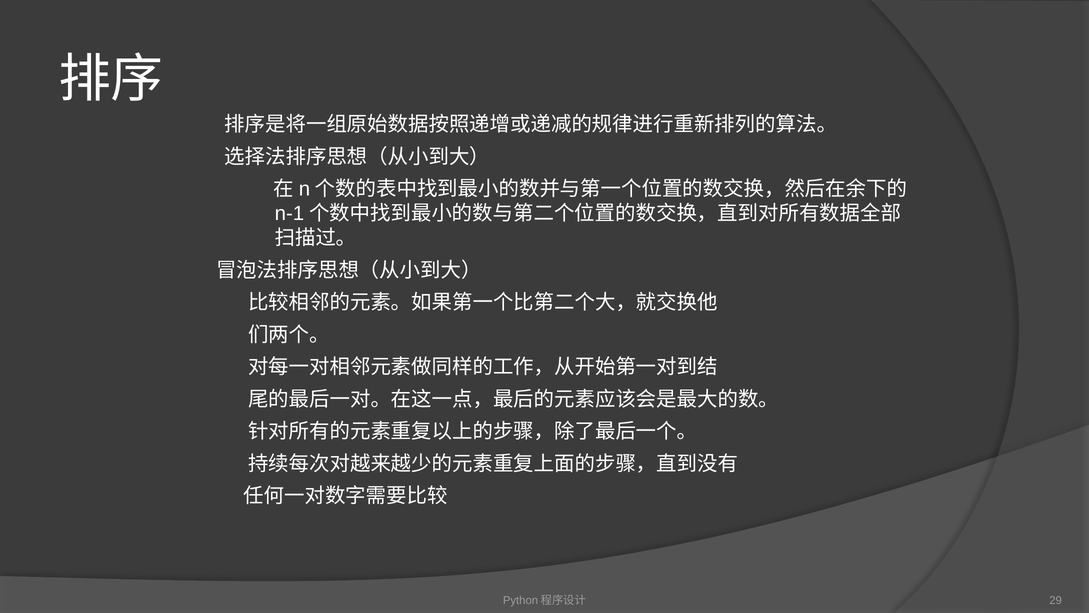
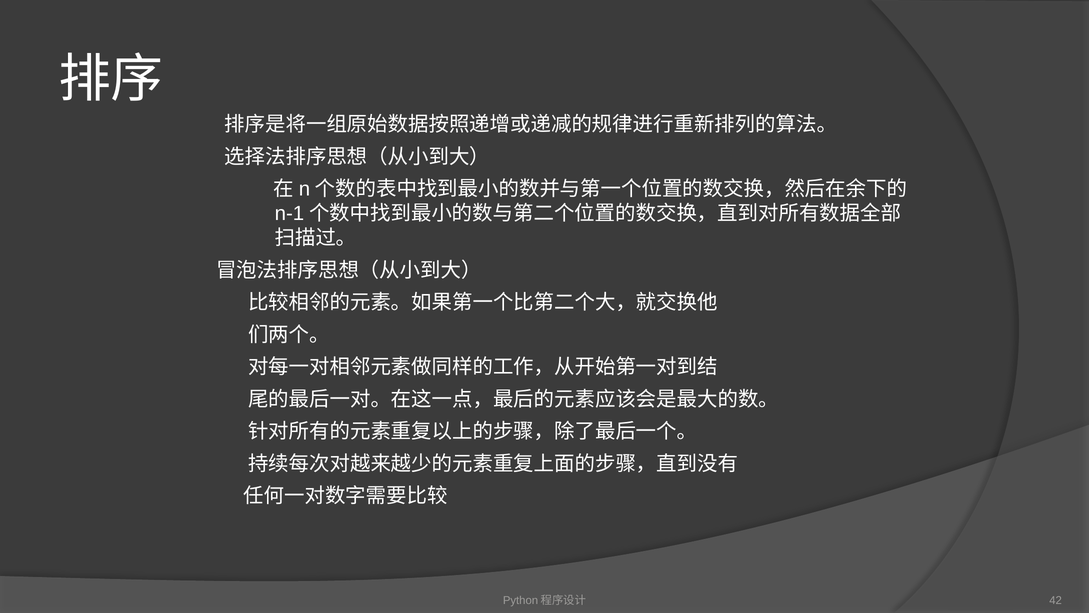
29: 29 -> 42
